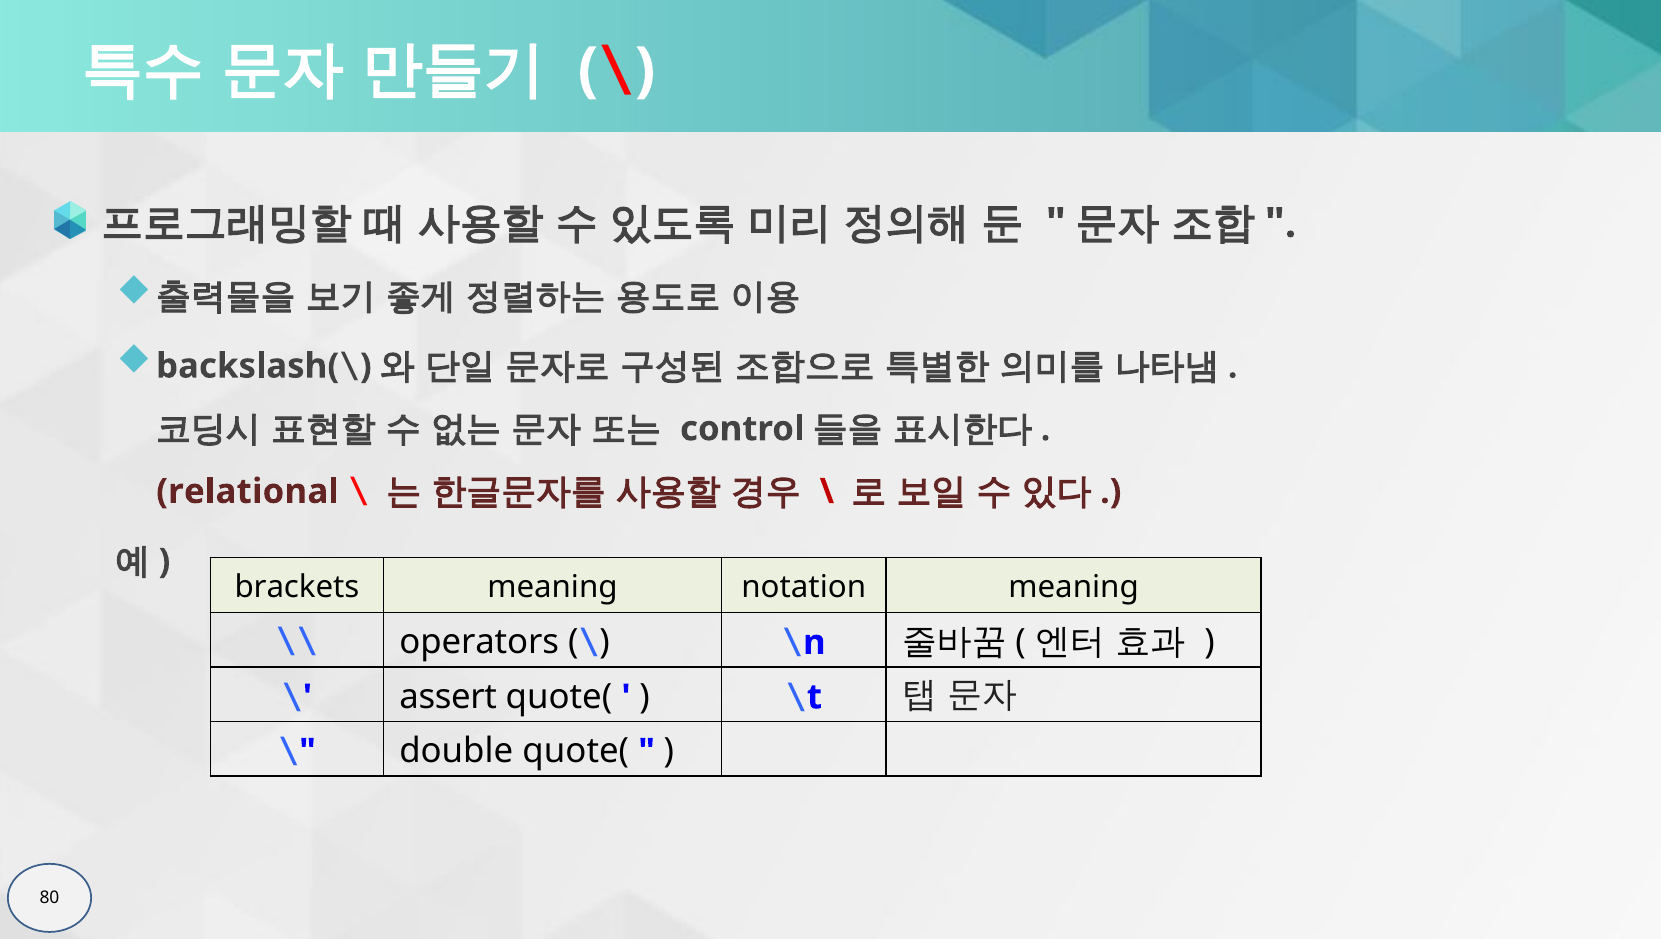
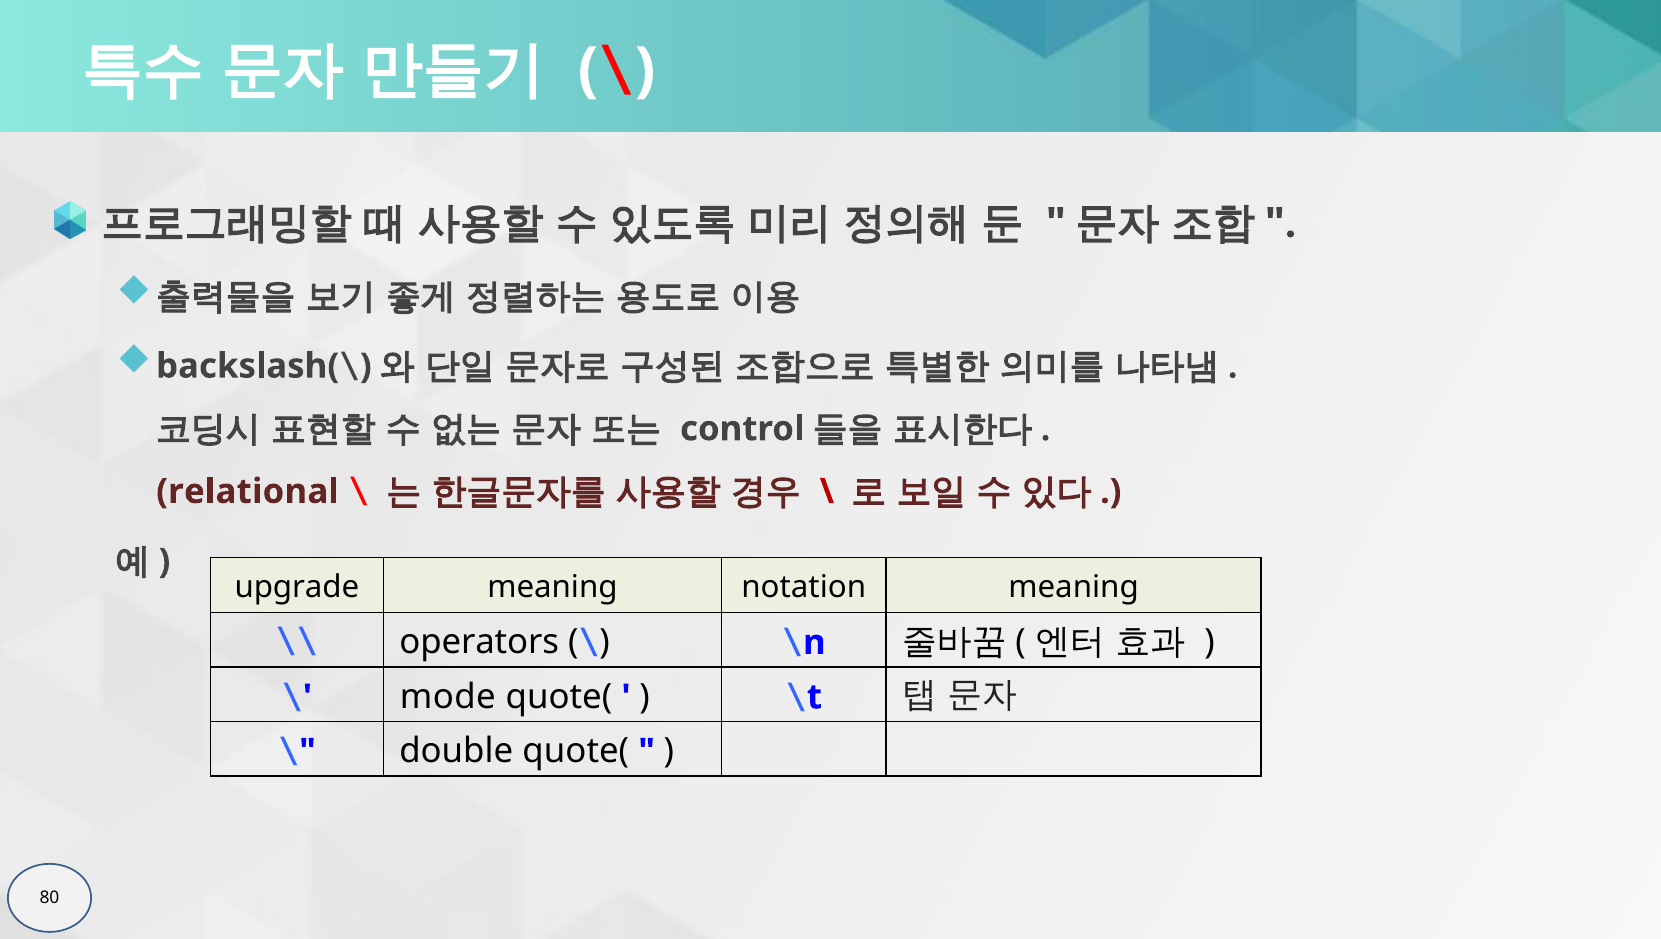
brackets: brackets -> upgrade
assert: assert -> mode
